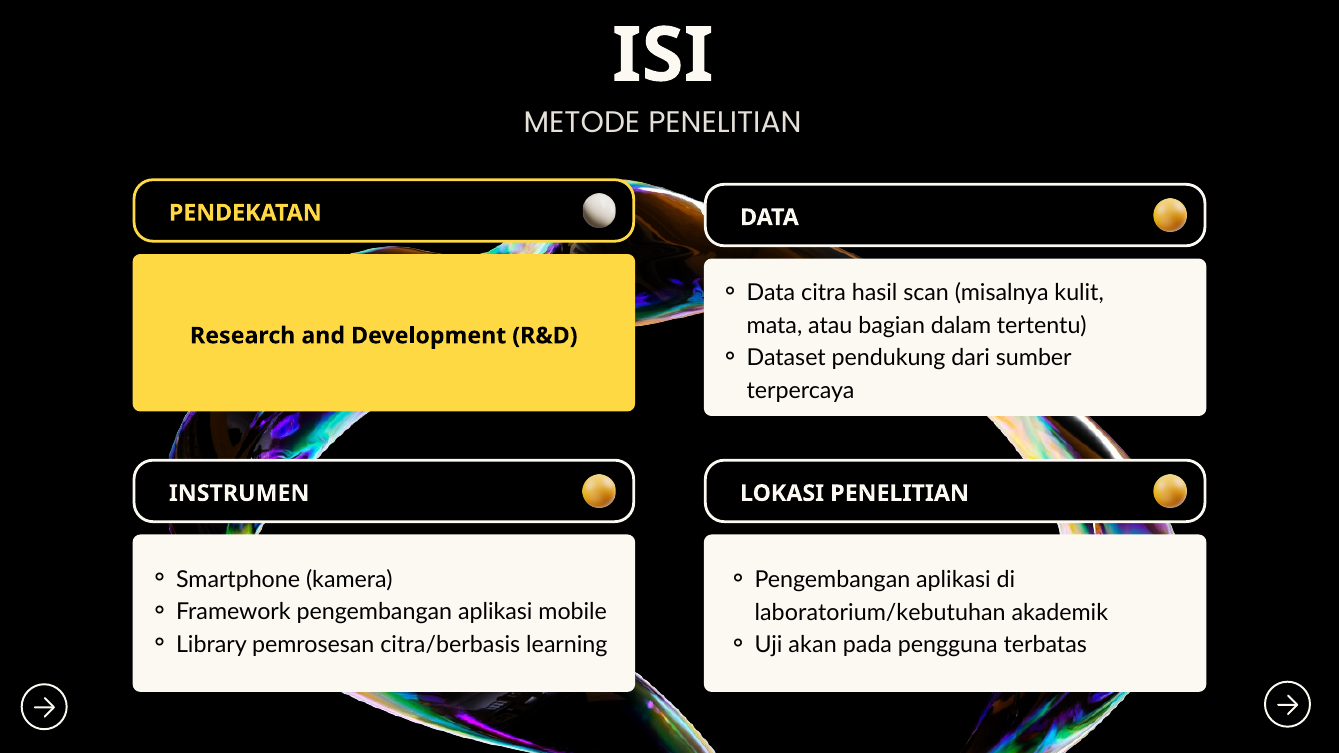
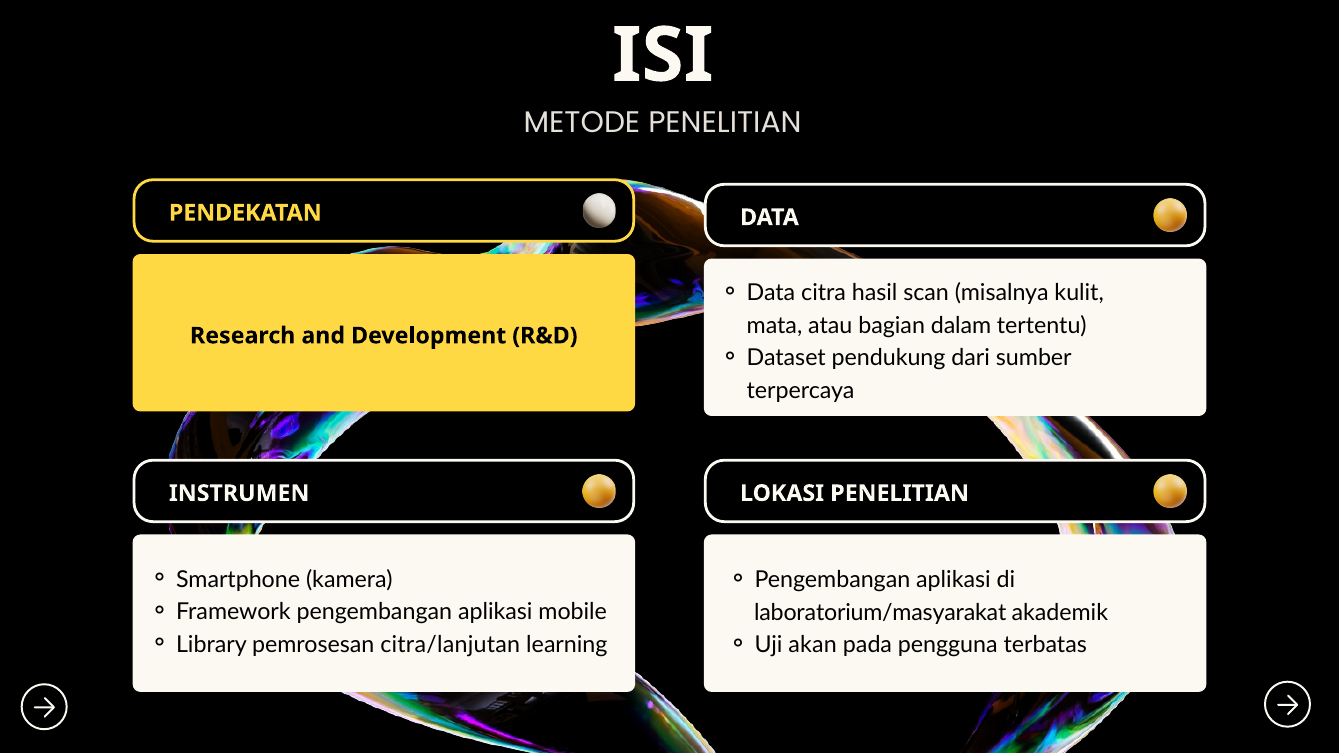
laboratorium/kebutuhan: laboratorium/kebutuhan -> laboratorium/masyarakat
citra/berbasis: citra/berbasis -> citra/lanjutan
